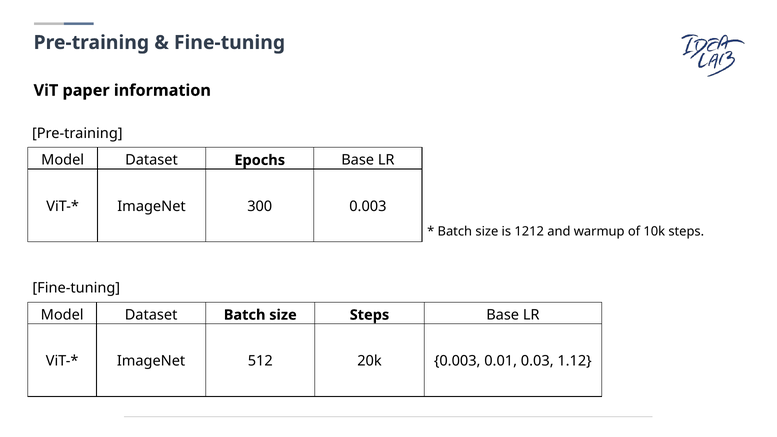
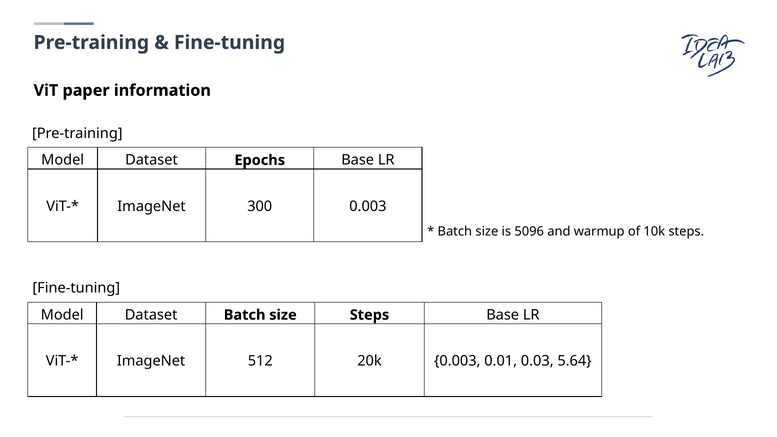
1212: 1212 -> 5096
1.12: 1.12 -> 5.64
